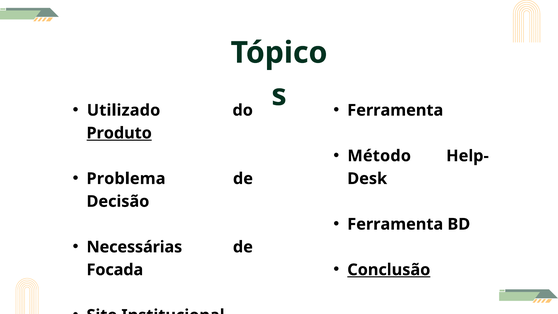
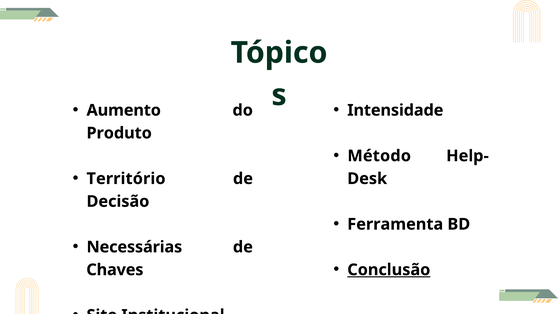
Utilizado: Utilizado -> Aumento
Ferramenta at (395, 110): Ferramenta -> Intensidade
Produto underline: present -> none
Problema: Problema -> Território
Focada: Focada -> Chaves
